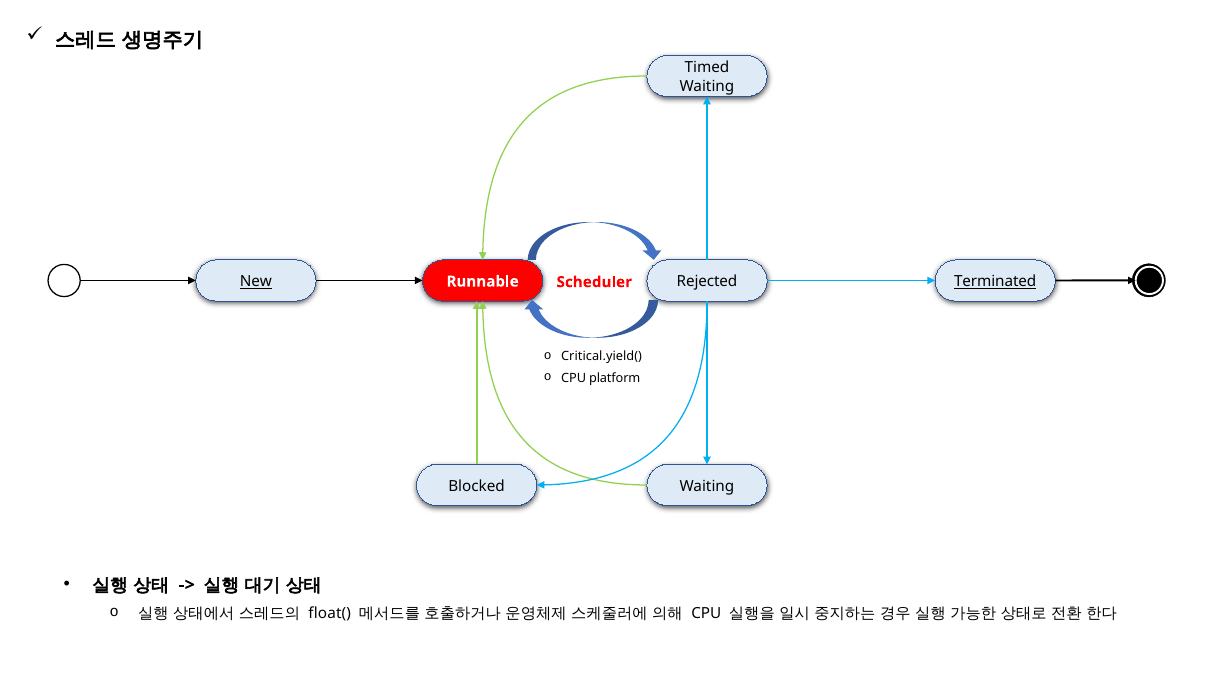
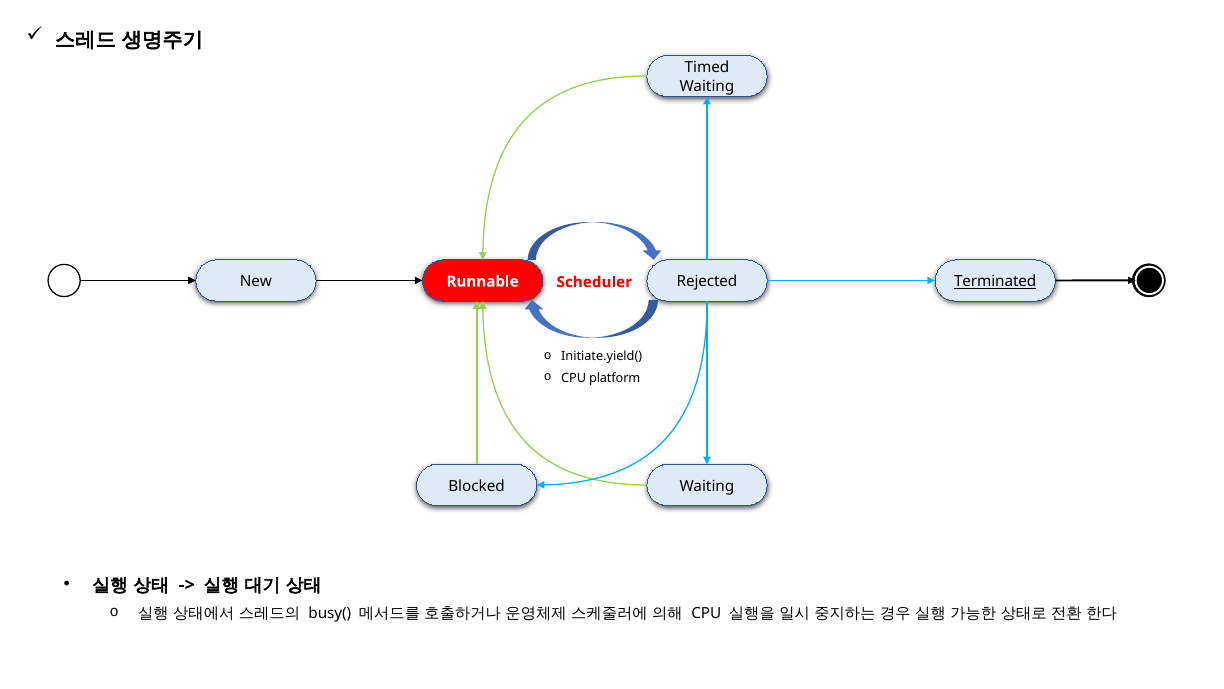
New underline: present -> none
Critical.yield(: Critical.yield( -> Initiate.yield(
float(: float( -> busy(
